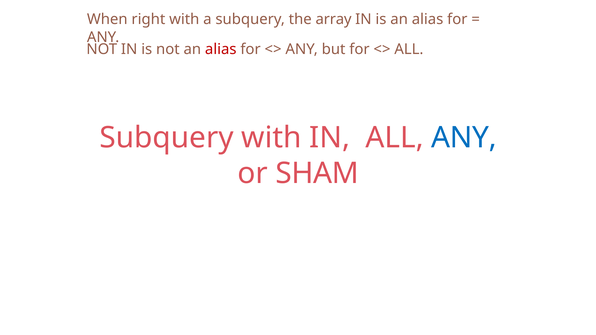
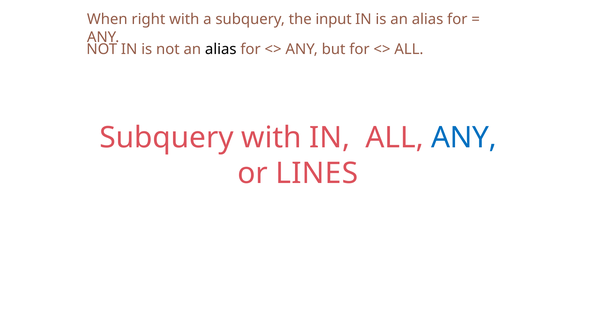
array: array -> input
alias at (221, 49) colour: red -> black
SHAM: SHAM -> LINES
